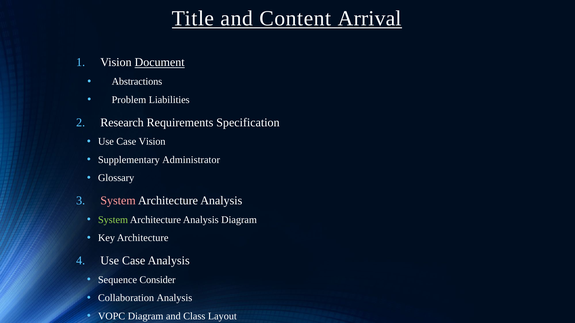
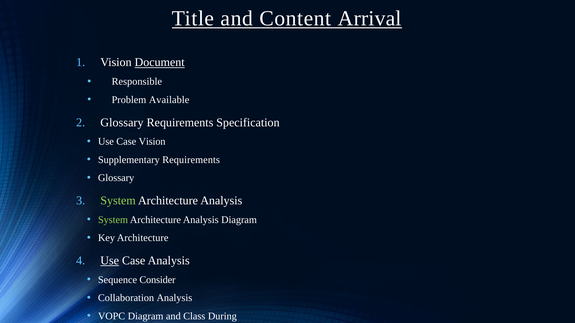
Abstractions: Abstractions -> Responsible
Liabilities: Liabilities -> Available
Research at (122, 123): Research -> Glossary
Supplementary Administrator: Administrator -> Requirements
System at (118, 201) colour: pink -> light green
Use at (110, 261) underline: none -> present
Layout: Layout -> During
